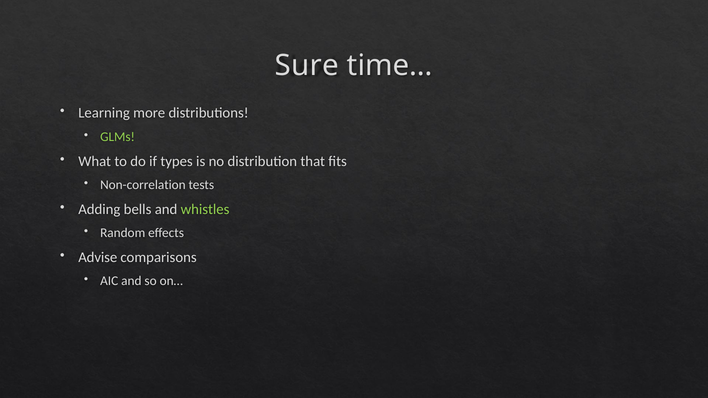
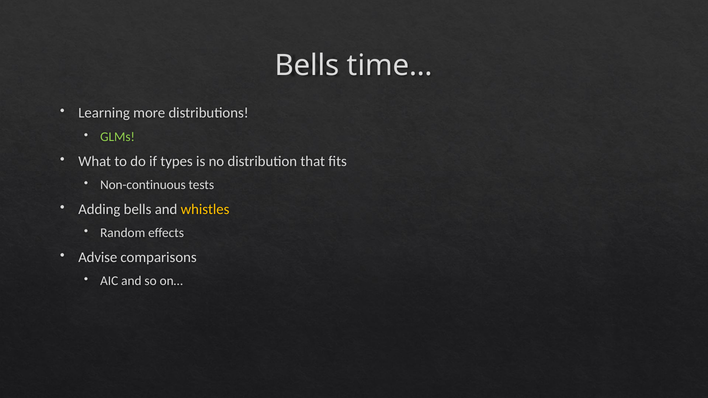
Sure at (307, 66): Sure -> Bells
Non-correlation: Non-correlation -> Non-continuous
whistles colour: light green -> yellow
